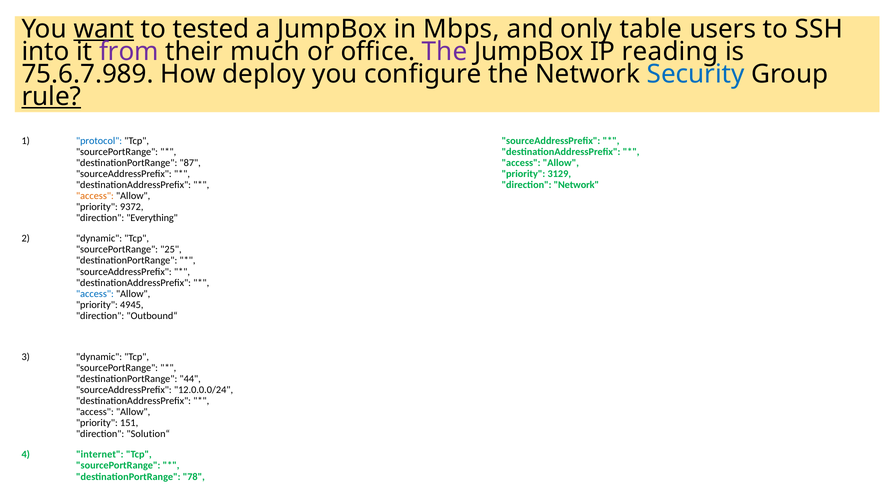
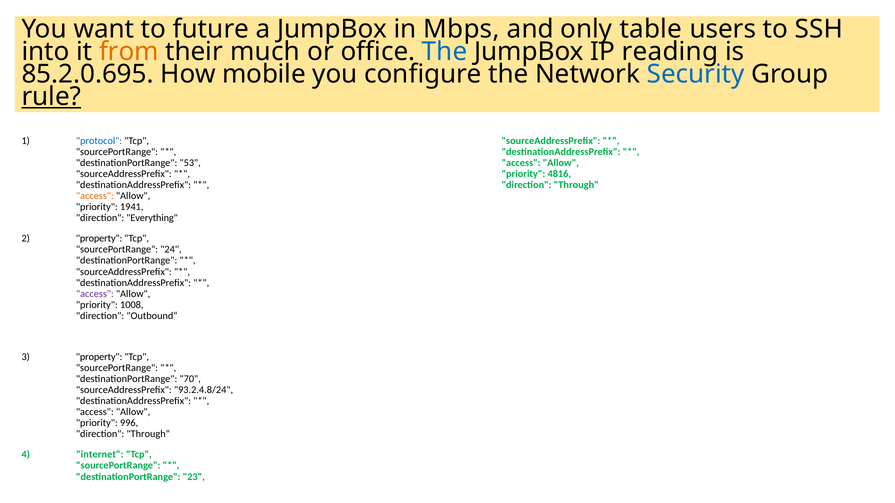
want underline: present -> none
tested: tested -> future
from colour: purple -> orange
The at (445, 52) colour: purple -> blue
75.6.7.989: 75.6.7.989 -> 85.2.0.695
deploy: deploy -> mobile
87: 87 -> 53
3129: 3129 -> 4816
direction Network: Network -> Through
9372: 9372 -> 1941
dynamic at (99, 239): dynamic -> property
25: 25 -> 24
access at (95, 294) colour: blue -> purple
4945: 4945 -> 1008
dynamic at (99, 357): dynamic -> property
44: 44 -> 70
12.0.0.0/24: 12.0.0.0/24 -> 93.2.4.8/24
151: 151 -> 996
Solution“: Solution“ -> Through“
78: 78 -> 23
